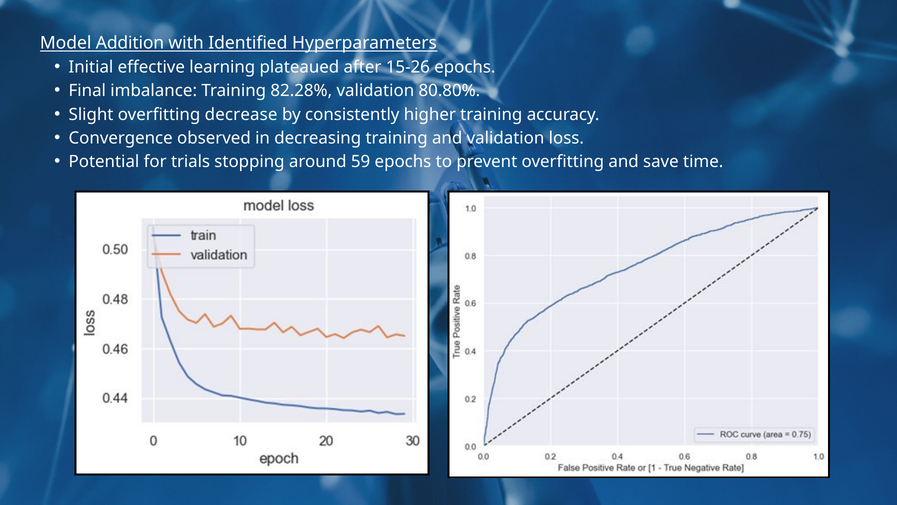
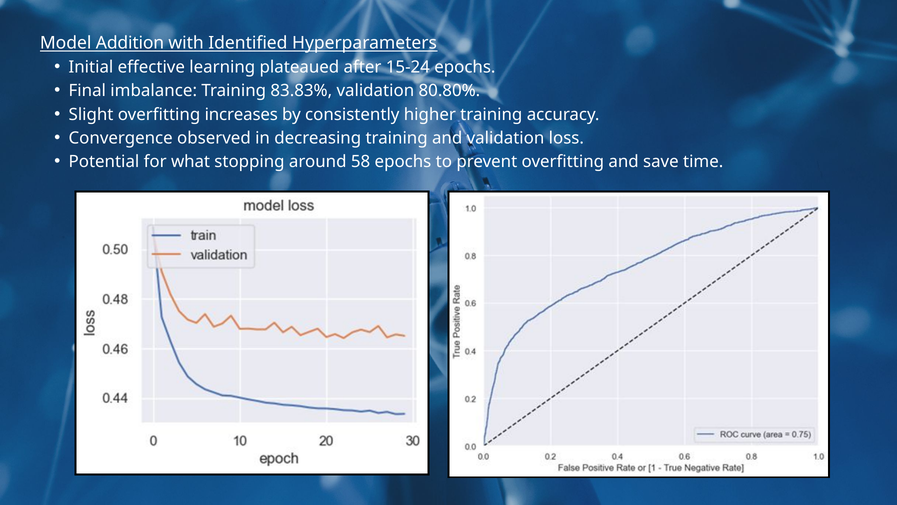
15-26: 15-26 -> 15-24
82.28%: 82.28% -> 83.83%
decrease: decrease -> increases
trials: trials -> what
59: 59 -> 58
